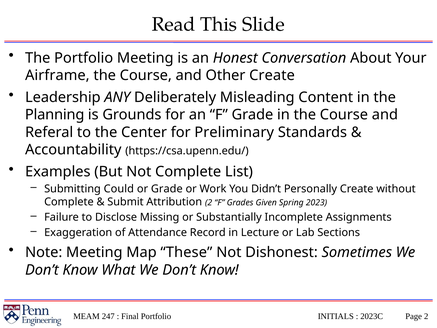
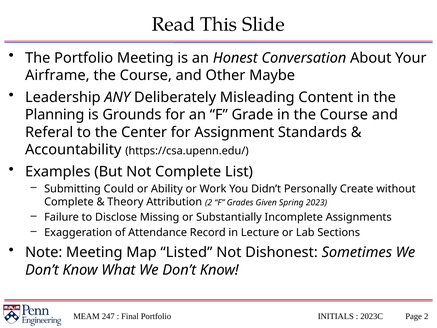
Other Create: Create -> Maybe
Preliminary: Preliminary -> Assignment
or Grade: Grade -> Ability
Submit: Submit -> Theory
These: These -> Listed
